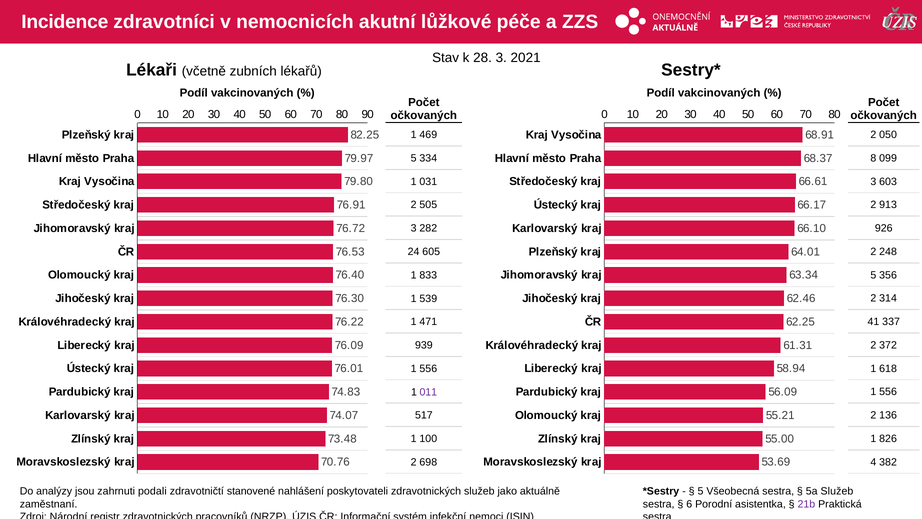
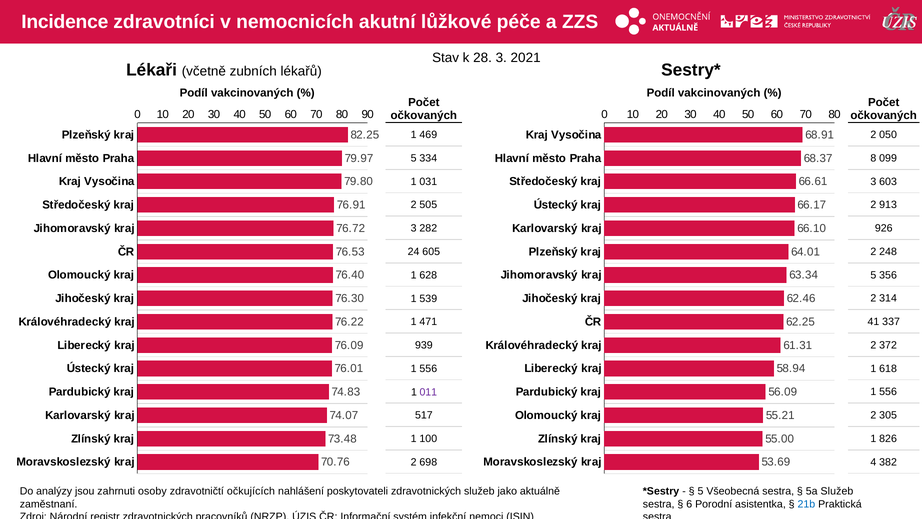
833: 833 -> 628
136: 136 -> 305
podali: podali -> osoby
stanovené: stanovené -> očkujících
21b colour: purple -> blue
